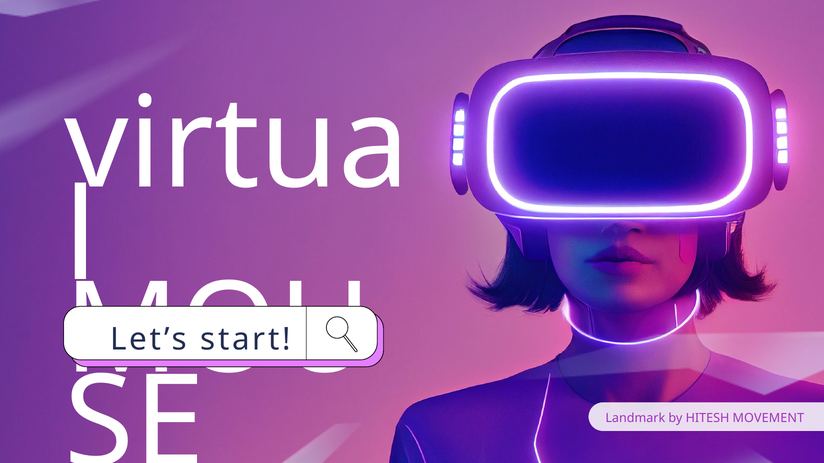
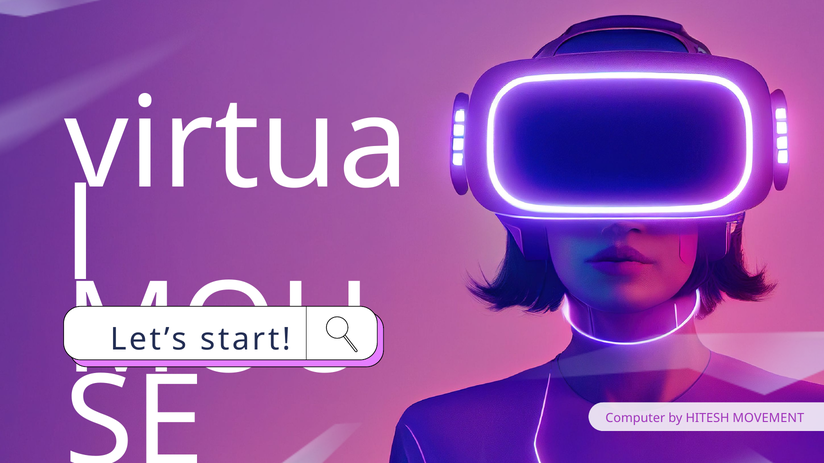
Landmark: Landmark -> Computer
